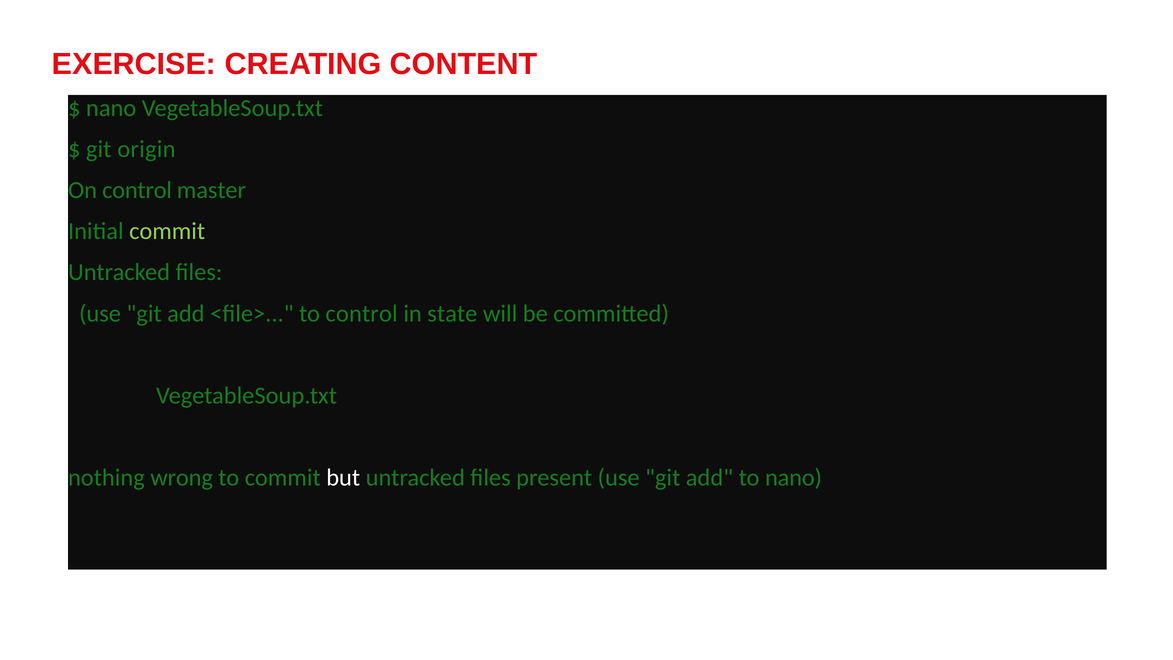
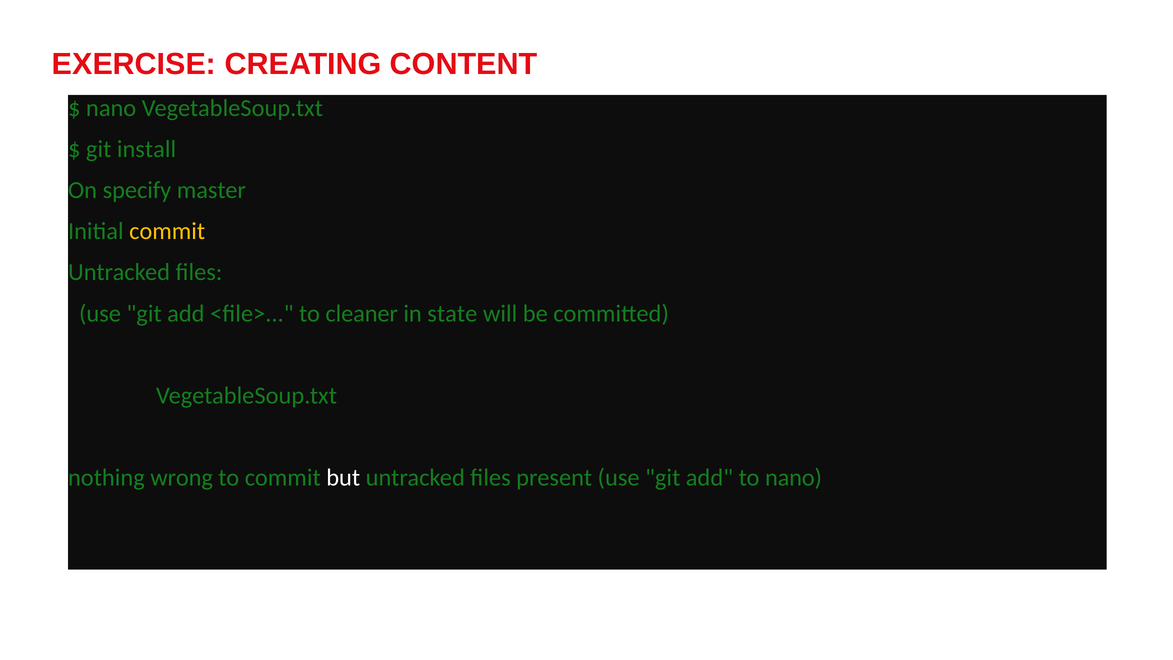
origin: origin -> install
On control: control -> specify
commit at (167, 231) colour: light green -> yellow
to control: control -> cleaner
